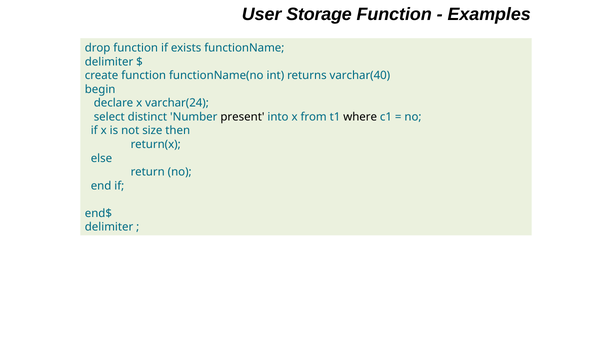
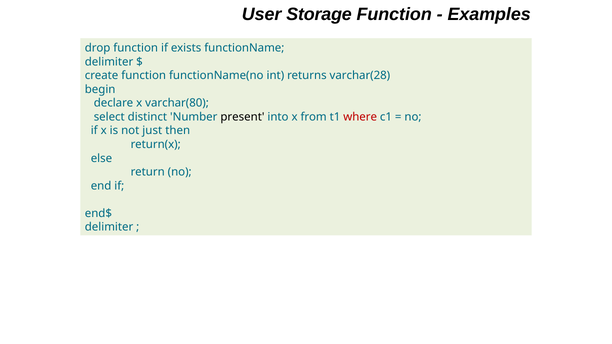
varchar(40: varchar(40 -> varchar(28
varchar(24: varchar(24 -> varchar(80
where colour: black -> red
size: size -> just
